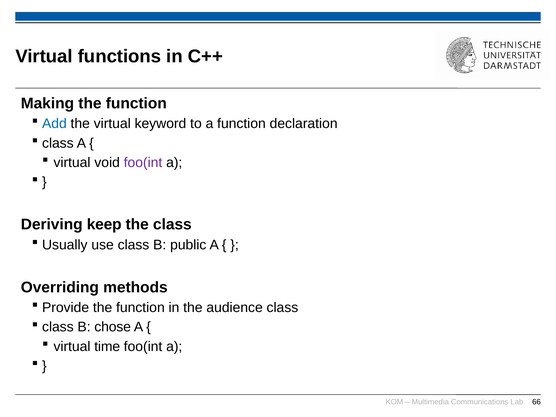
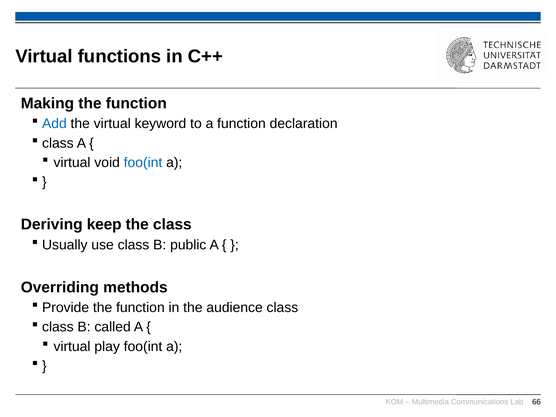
foo(int at (143, 163) colour: purple -> blue
chose: chose -> called
time: time -> play
